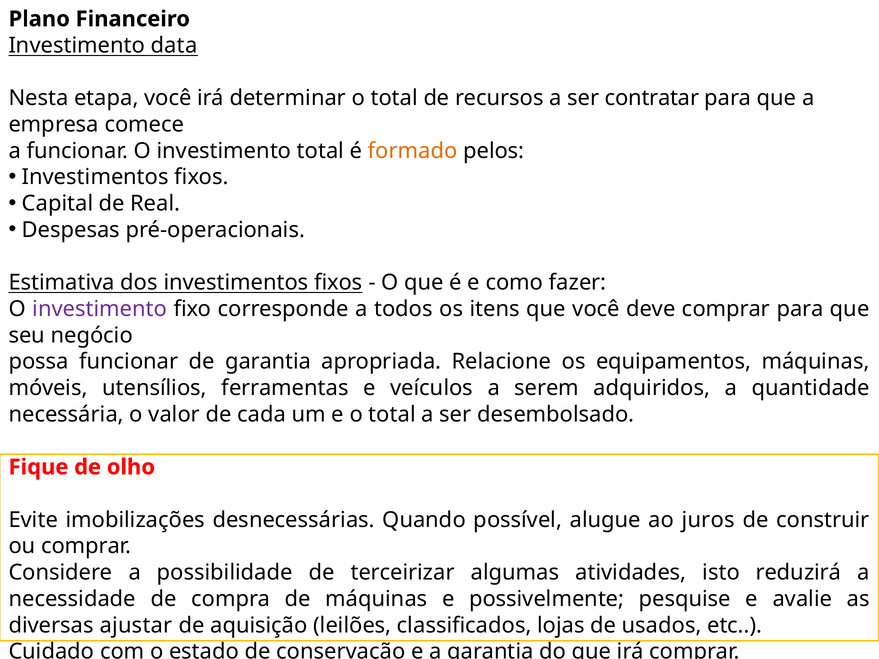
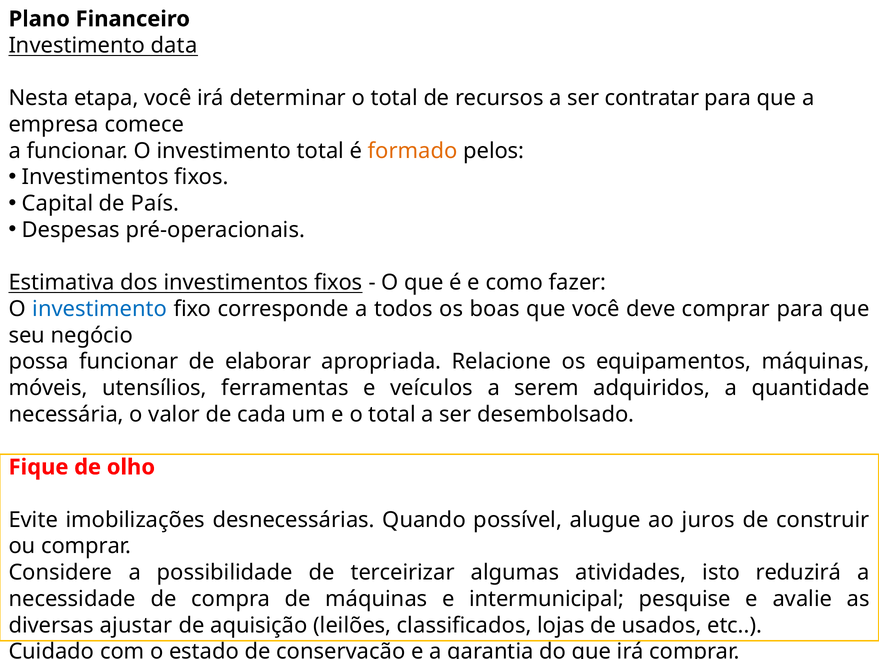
Real: Real -> País
investimento at (100, 309) colour: purple -> blue
itens: itens -> boas
de garantia: garantia -> elaborar
possivelmente: possivelmente -> intermunicipal
